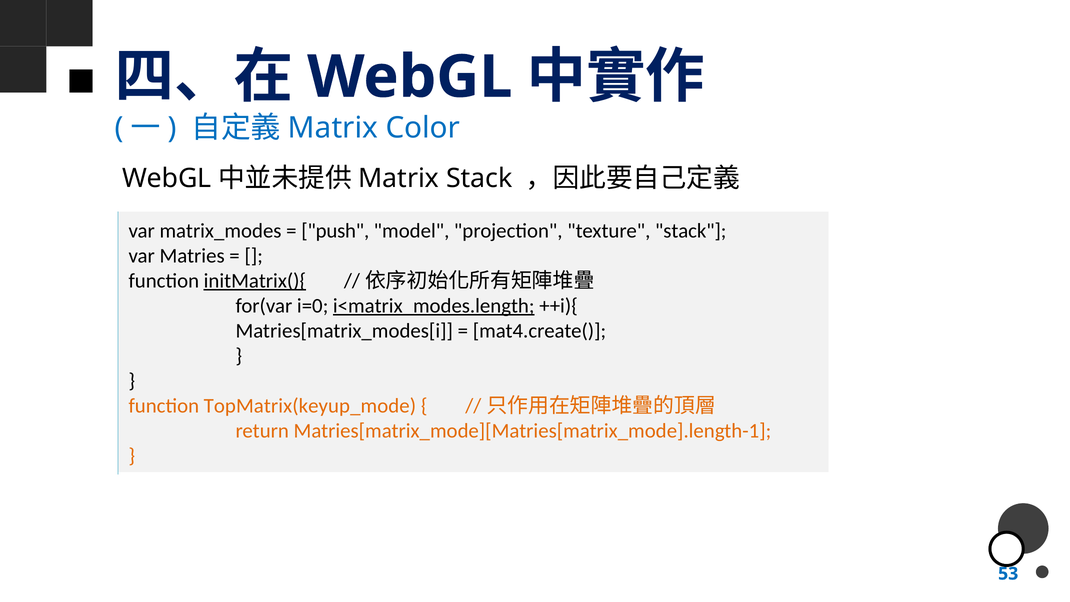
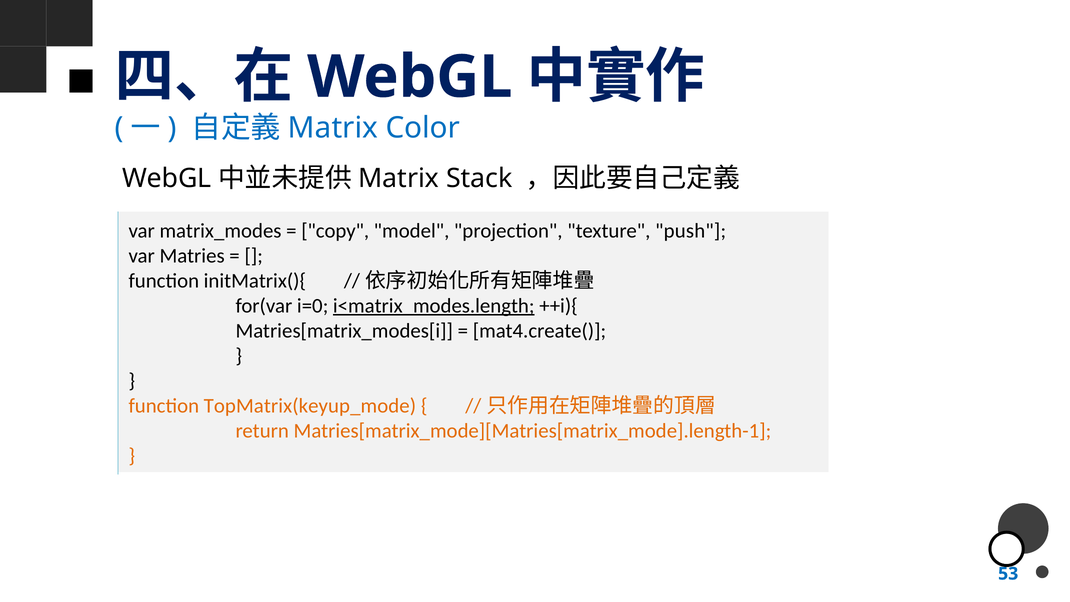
push: push -> copy
texture stack: stack -> push
initMatrix(){ underline: present -> none
